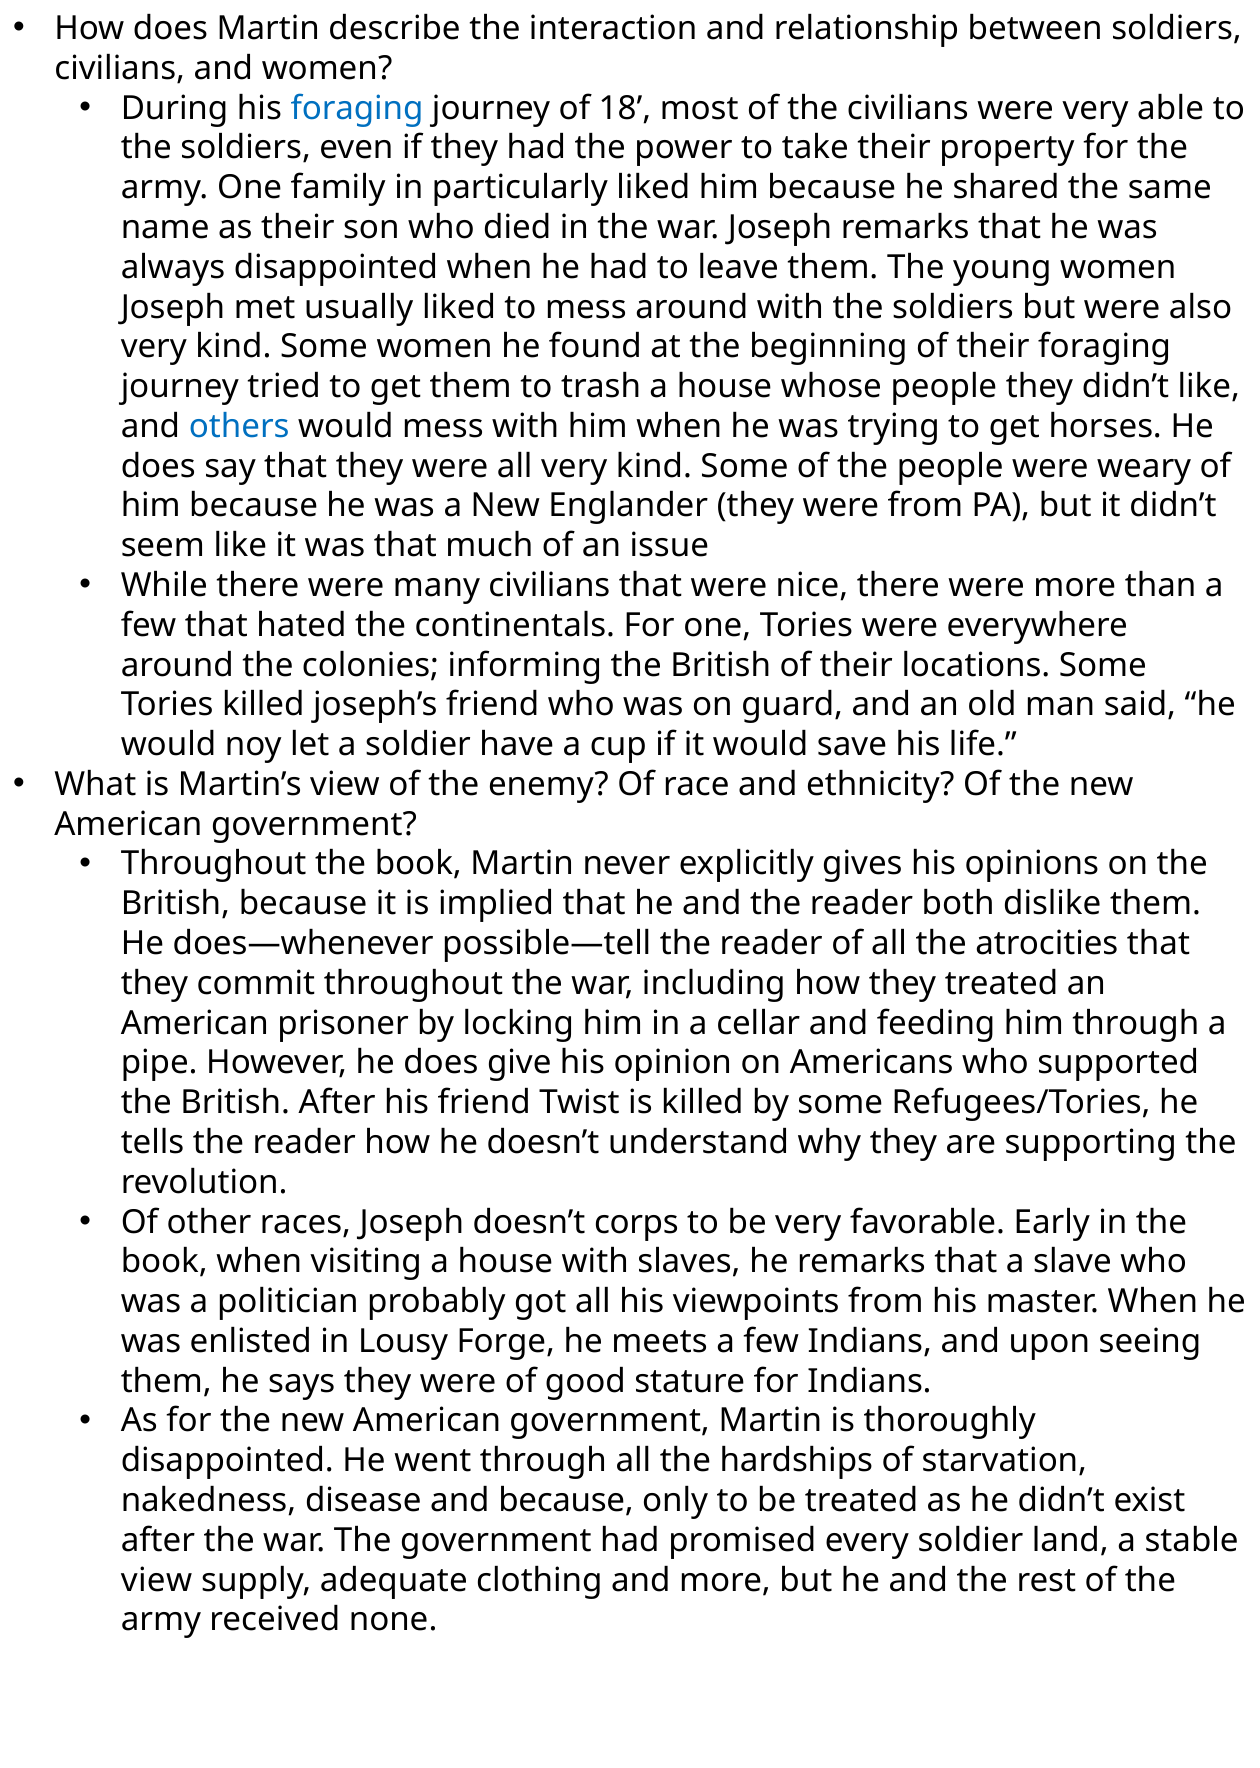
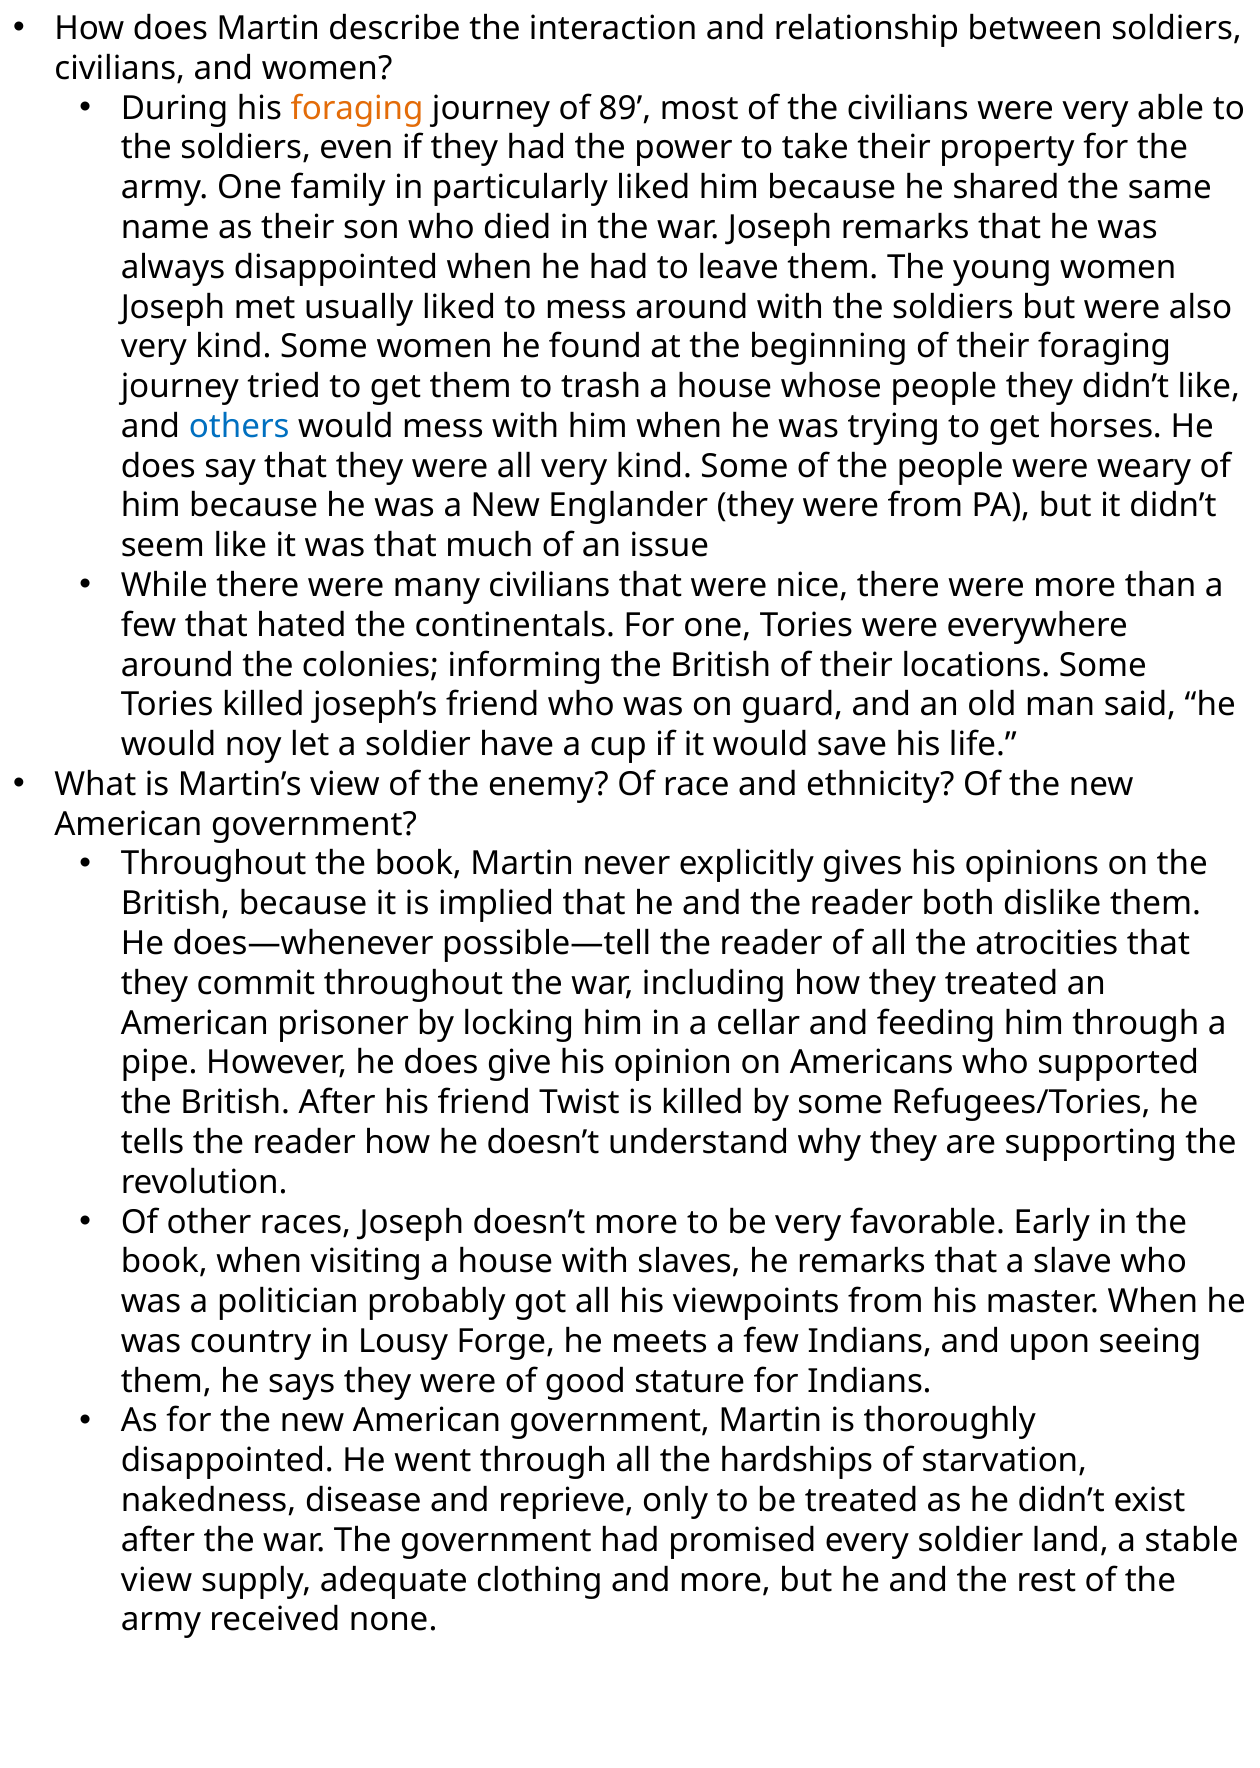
foraging at (357, 108) colour: blue -> orange
18: 18 -> 89
doesn’t corps: corps -> more
enlisted: enlisted -> country
and because: because -> reprieve
